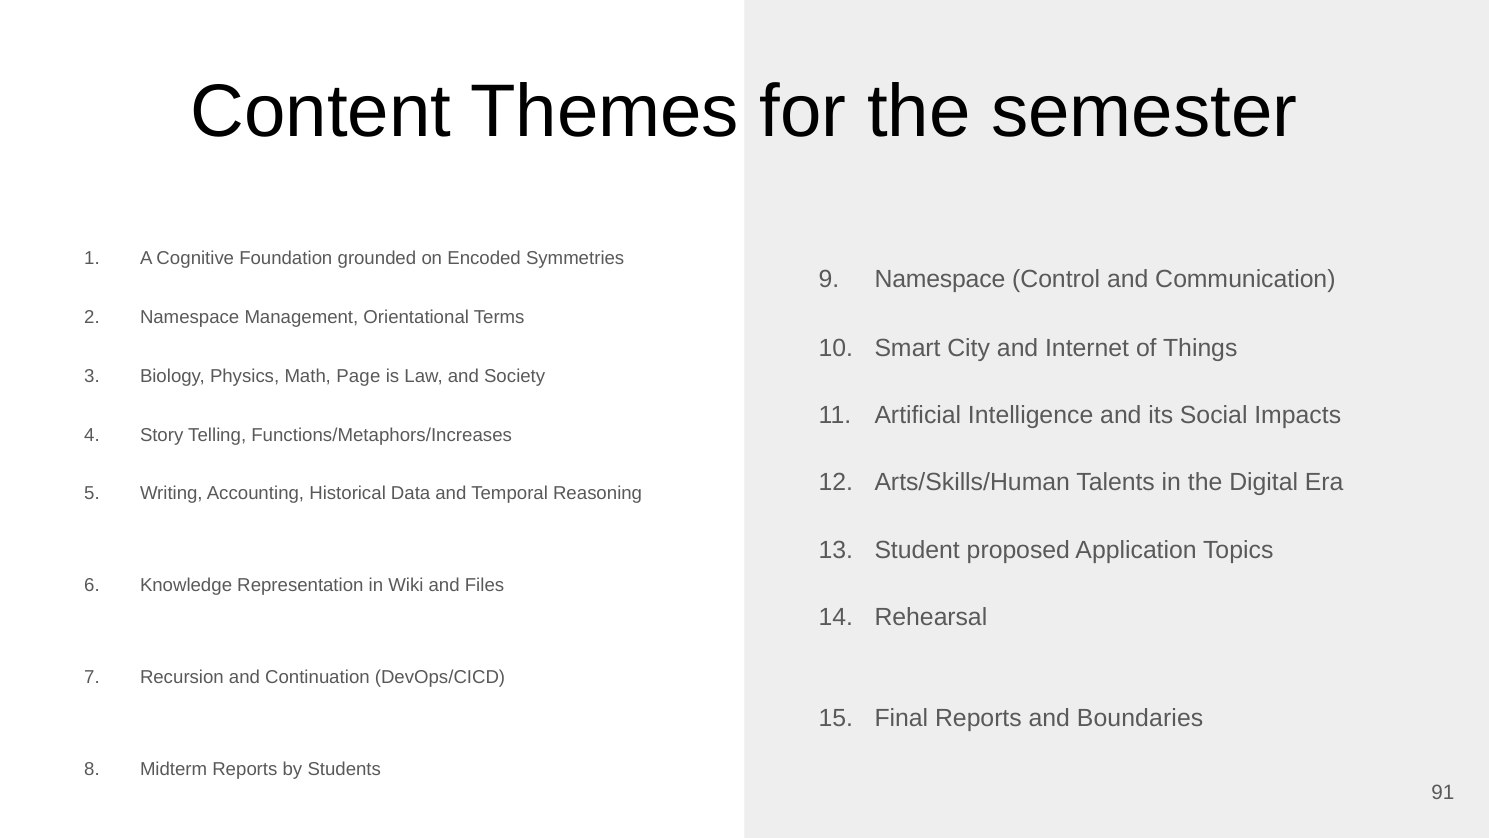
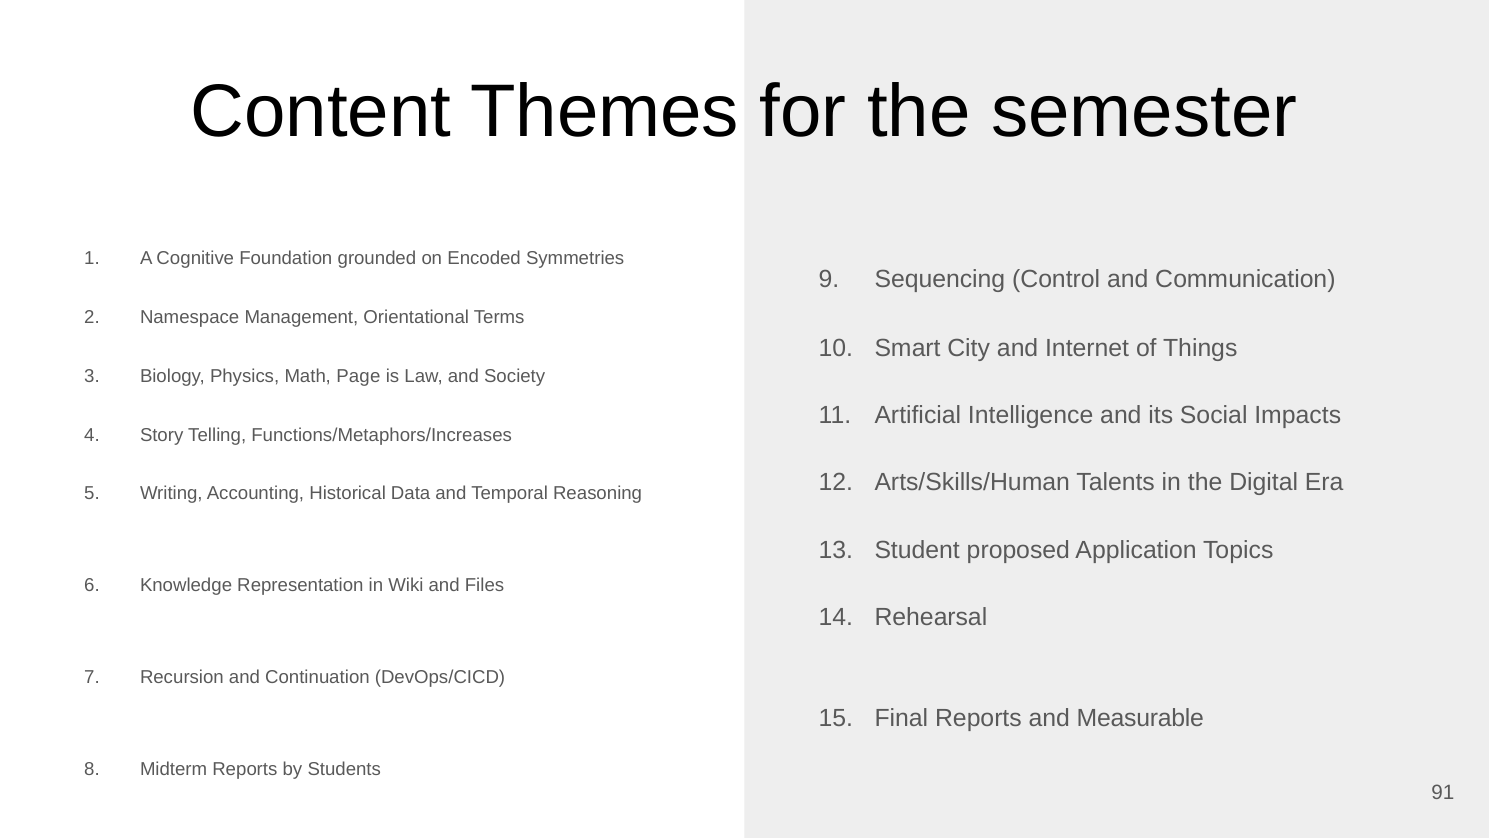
Namespace at (940, 279): Namespace -> Sequencing
Boundaries: Boundaries -> Measurable
